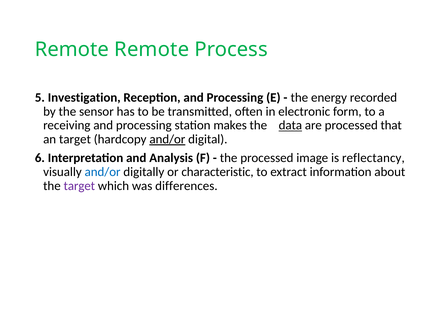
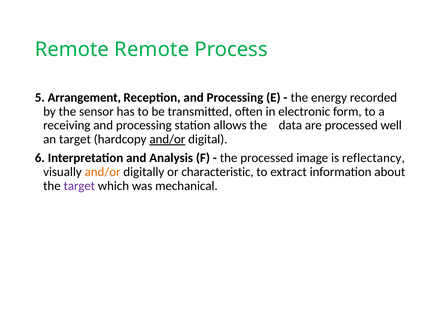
Investigation: Investigation -> Arrangement
makes: makes -> allows
data underline: present -> none
that: that -> well
and/or at (103, 172) colour: blue -> orange
differences: differences -> mechanical
